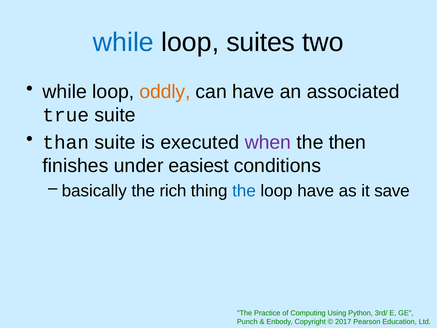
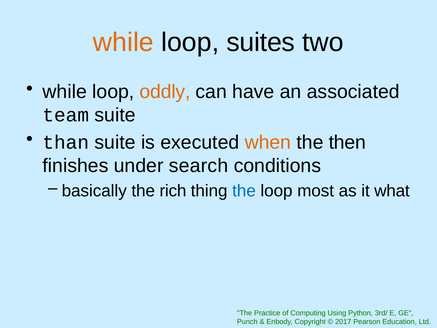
while at (123, 42) colour: blue -> orange
true: true -> team
when colour: purple -> orange
easiest: easiest -> search
loop have: have -> most
save: save -> what
